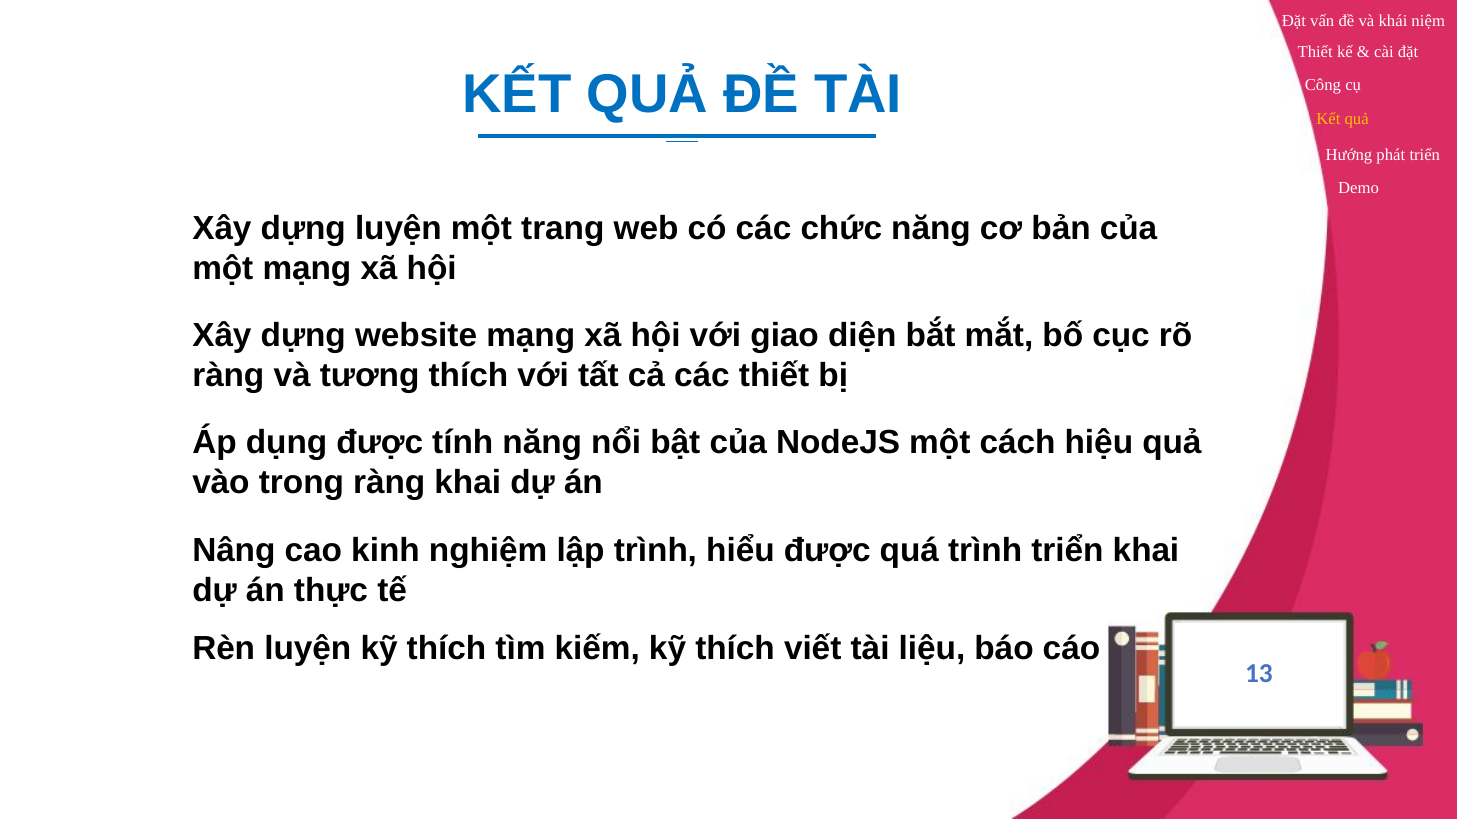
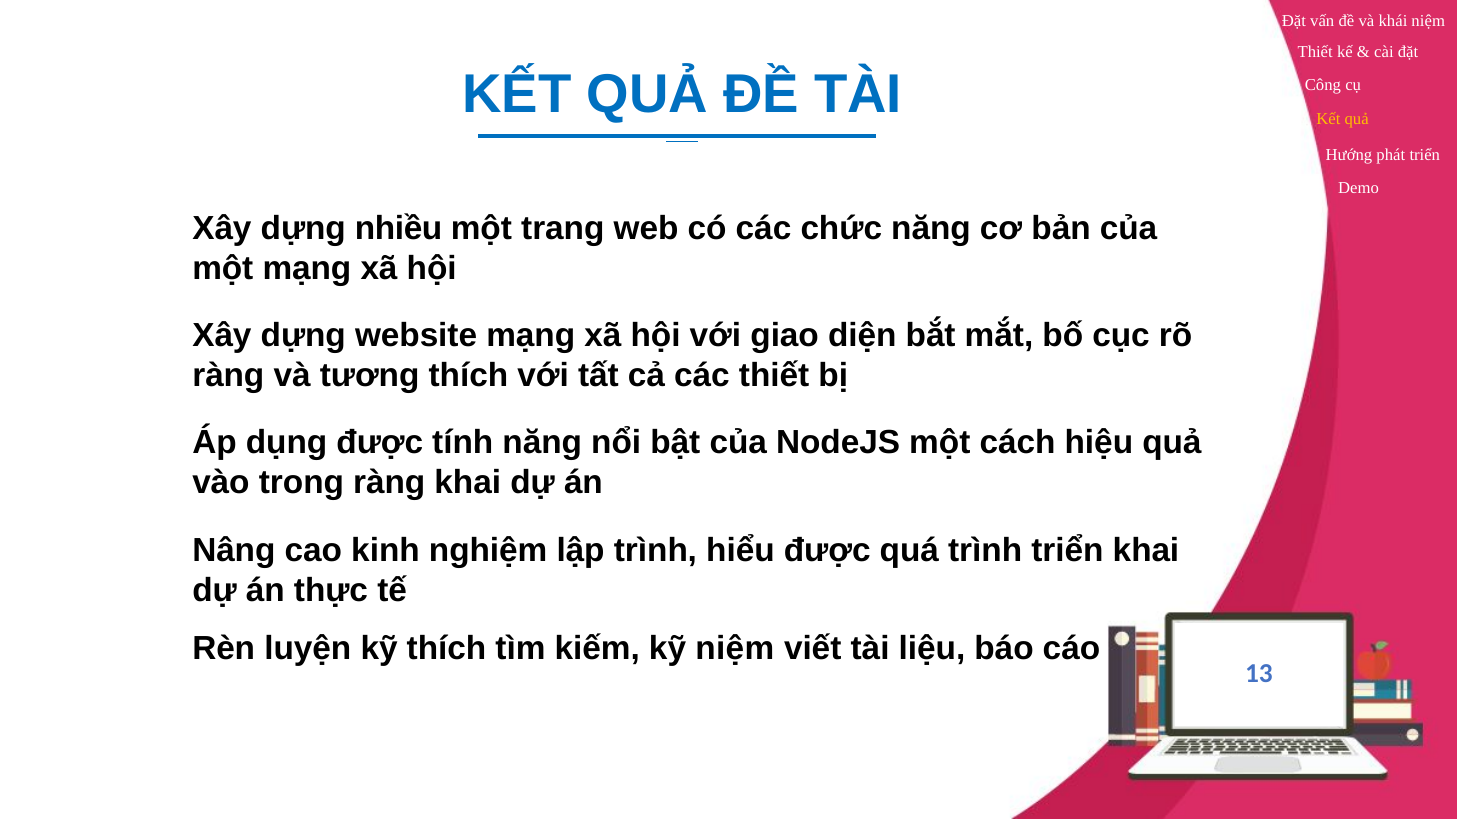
dựng luyện: luyện -> nhiều
kiếm kỹ thích: thích -> niệm
